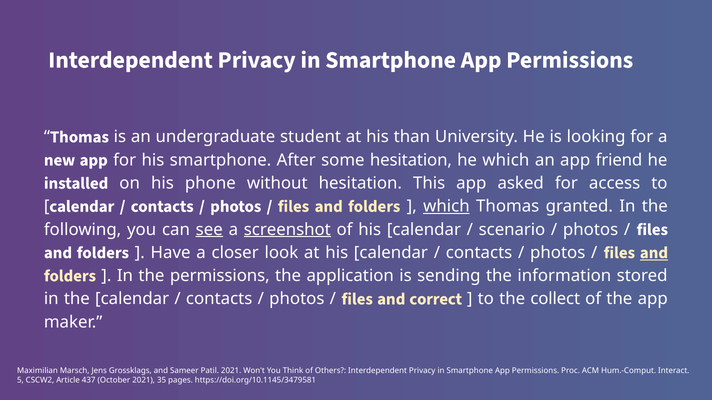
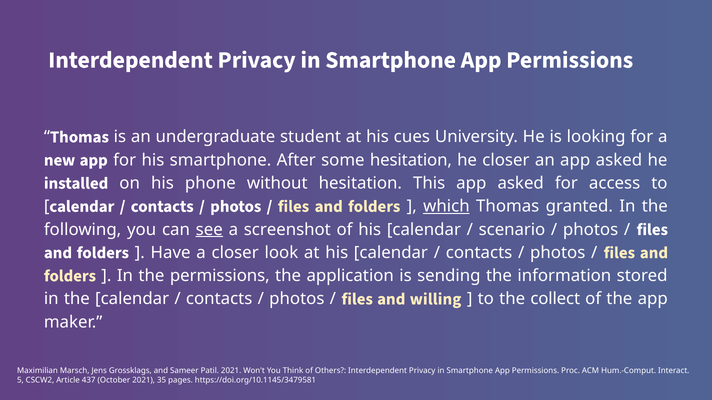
than: than -> cues
he which: which -> closer
an app friend: friend -> asked
screenshot underline: present -> none
and at (654, 253) underline: present -> none
correct: correct -> willing
